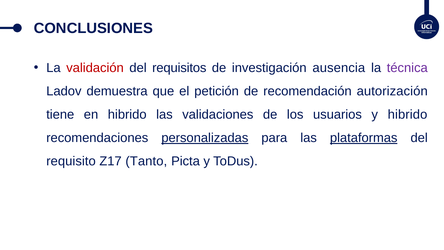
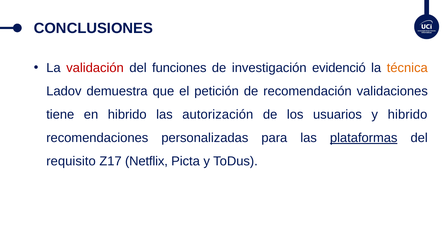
requisitos: requisitos -> funciones
ausencia: ausencia -> evidenció
técnica colour: purple -> orange
autorización: autorización -> validaciones
validaciones: validaciones -> autorización
personalizadas underline: present -> none
Tanto: Tanto -> Netflix
